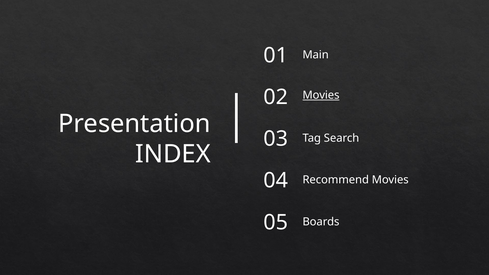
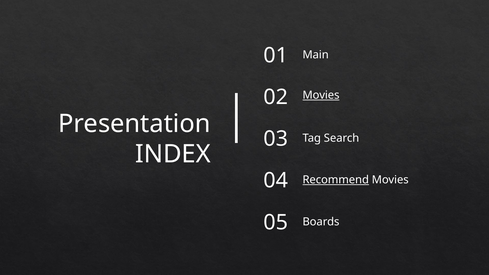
Recommend underline: none -> present
